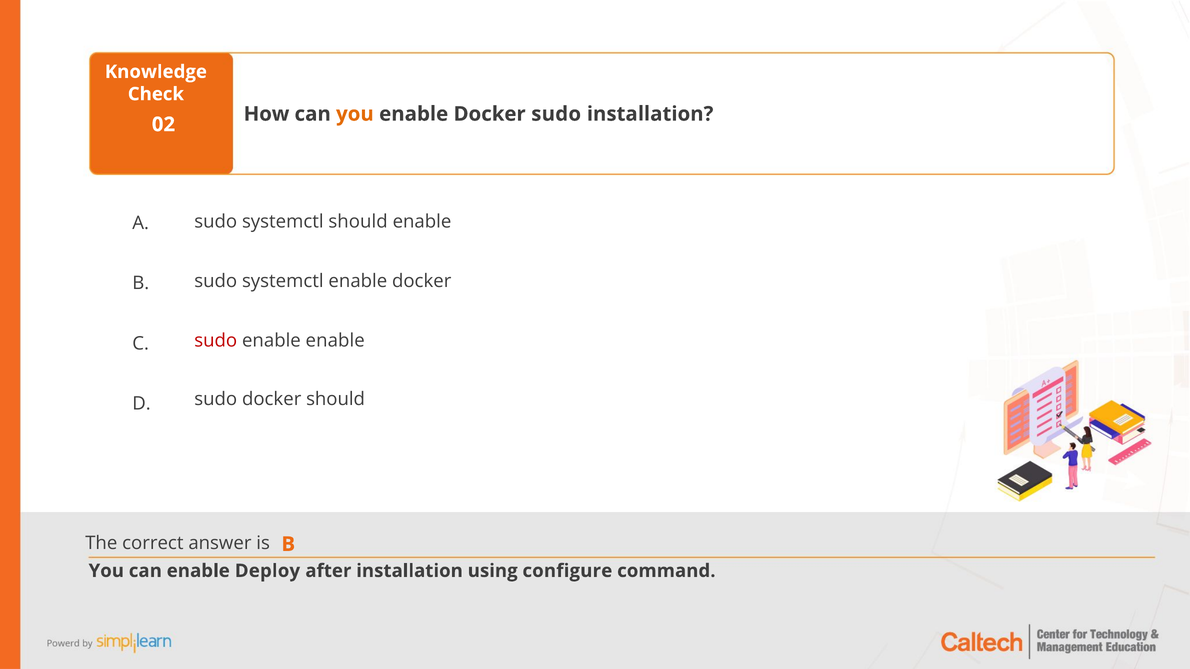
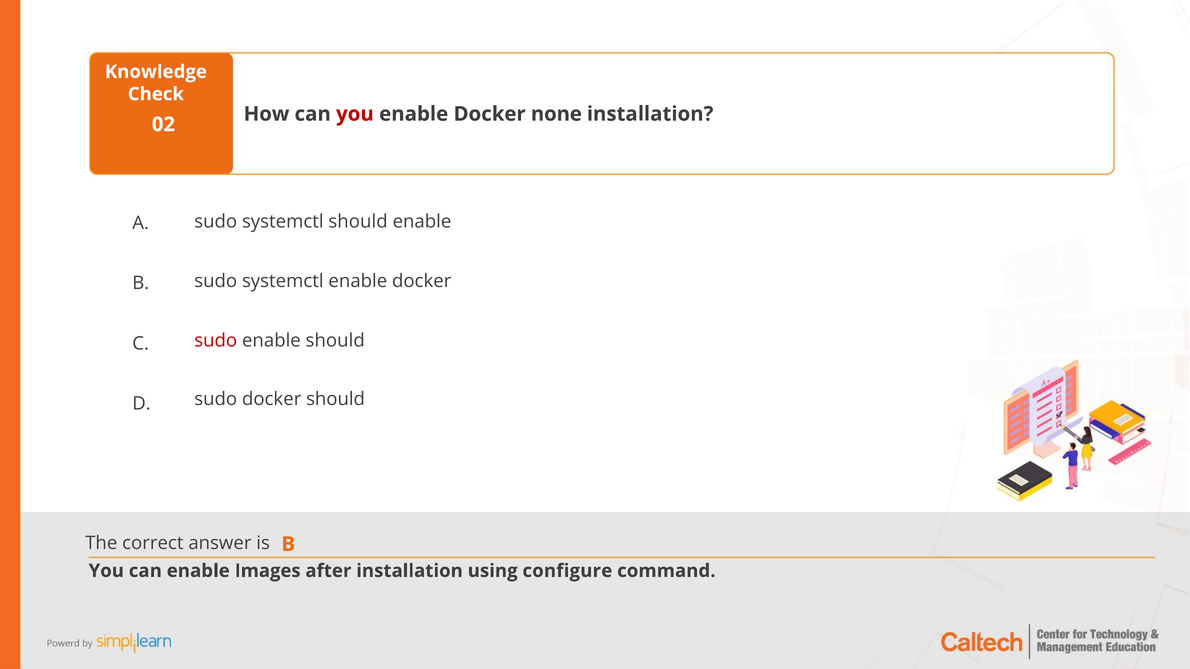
you at (355, 114) colour: orange -> red
Docker sudo: sudo -> none
enable enable: enable -> should
Deploy: Deploy -> Images
